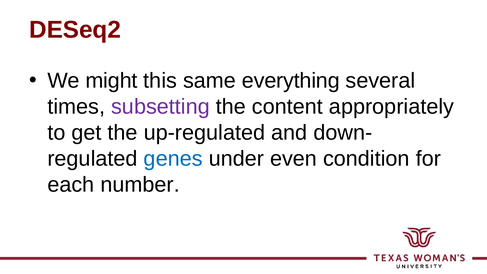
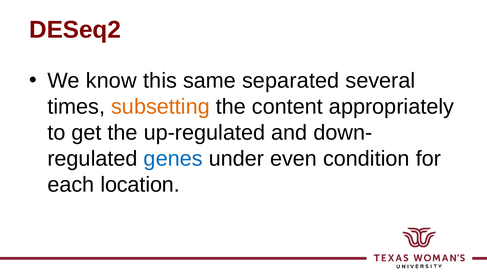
might: might -> know
everything: everything -> separated
subsetting colour: purple -> orange
number: number -> location
